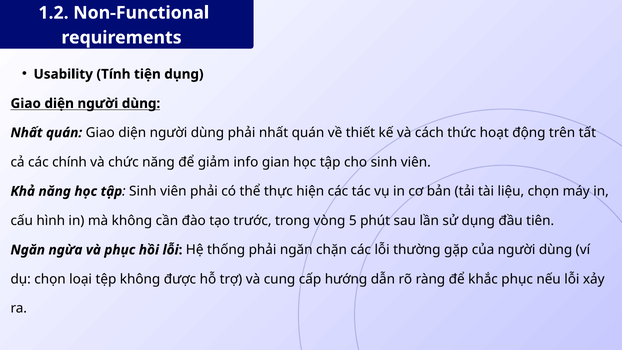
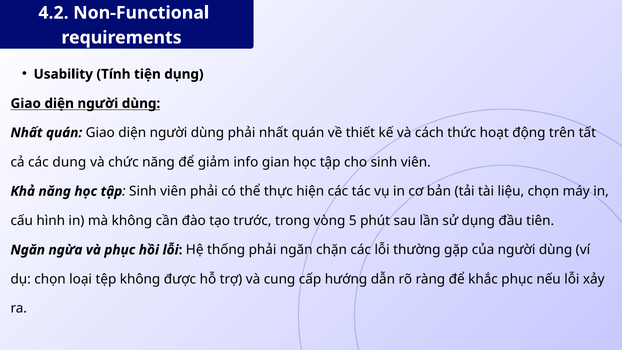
1.2: 1.2 -> 4.2
chính: chính -> dụng
